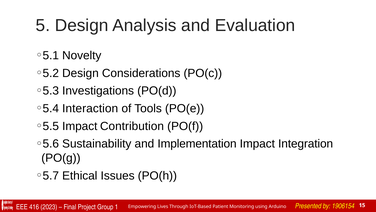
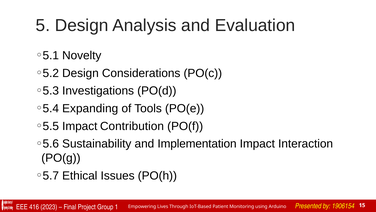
Interaction: Interaction -> Expanding
Integration: Integration -> Interaction
